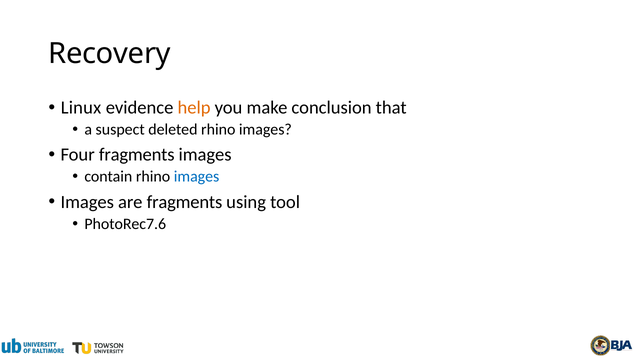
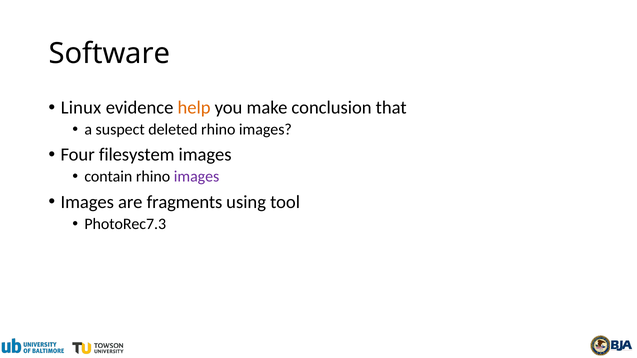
Recovery: Recovery -> Software
Four fragments: fragments -> filesystem
images at (197, 177) colour: blue -> purple
PhotoRec7.6: PhotoRec7.6 -> PhotoRec7.3
